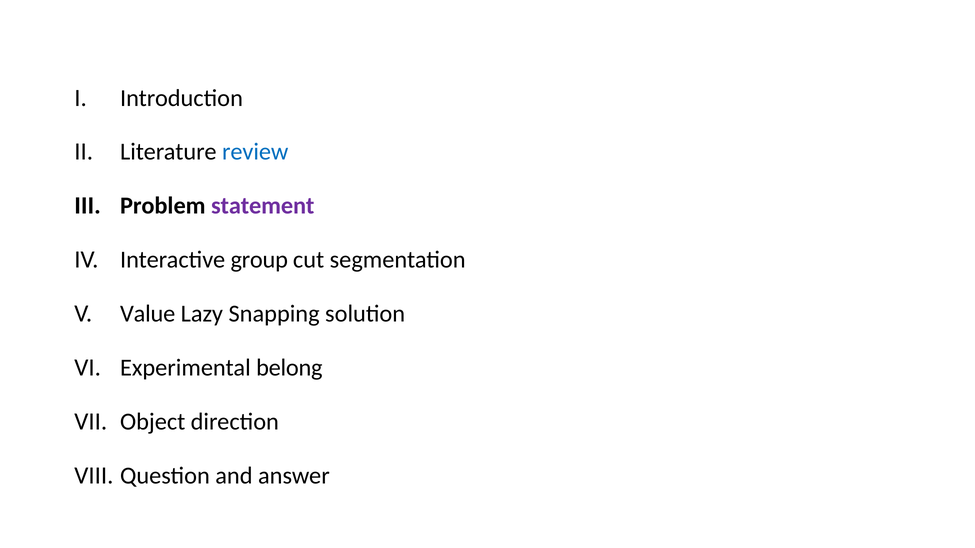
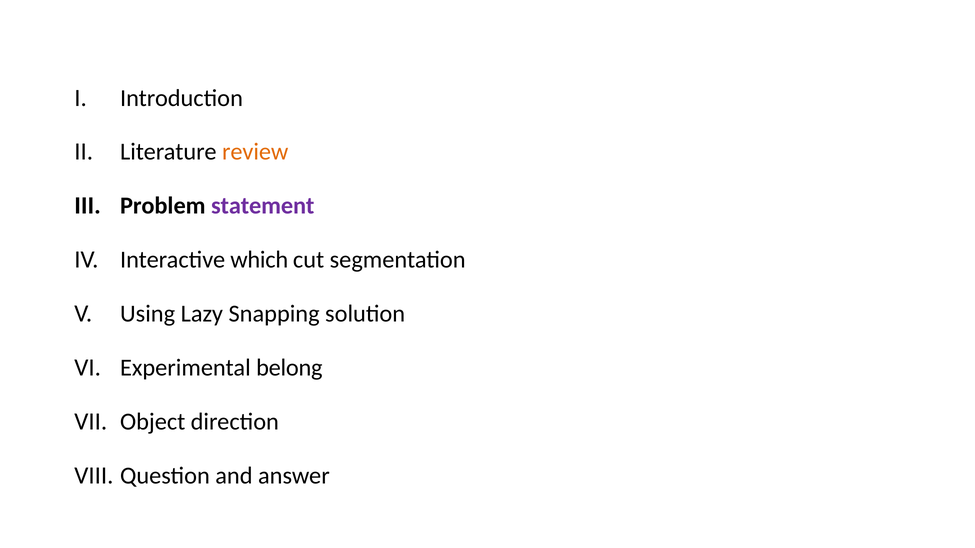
review colour: blue -> orange
group: group -> which
Value: Value -> Using
